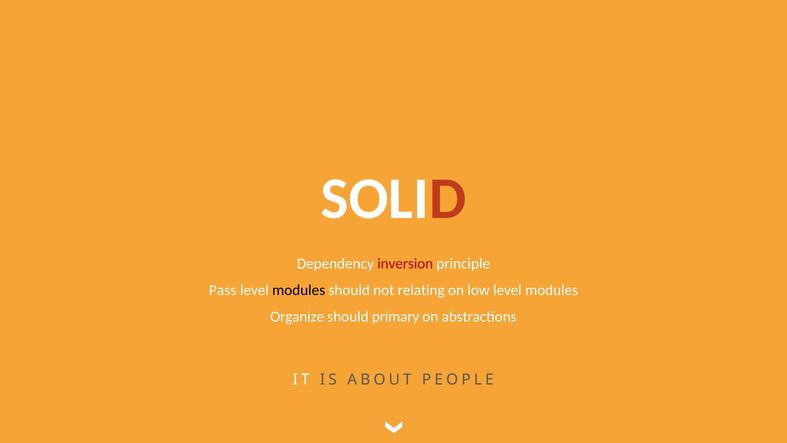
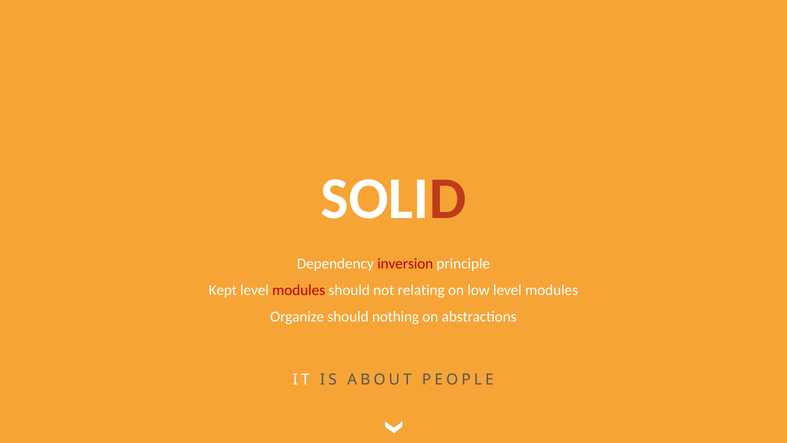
Pass: Pass -> Kept
modules at (299, 290) colour: black -> red
primary: primary -> nothing
